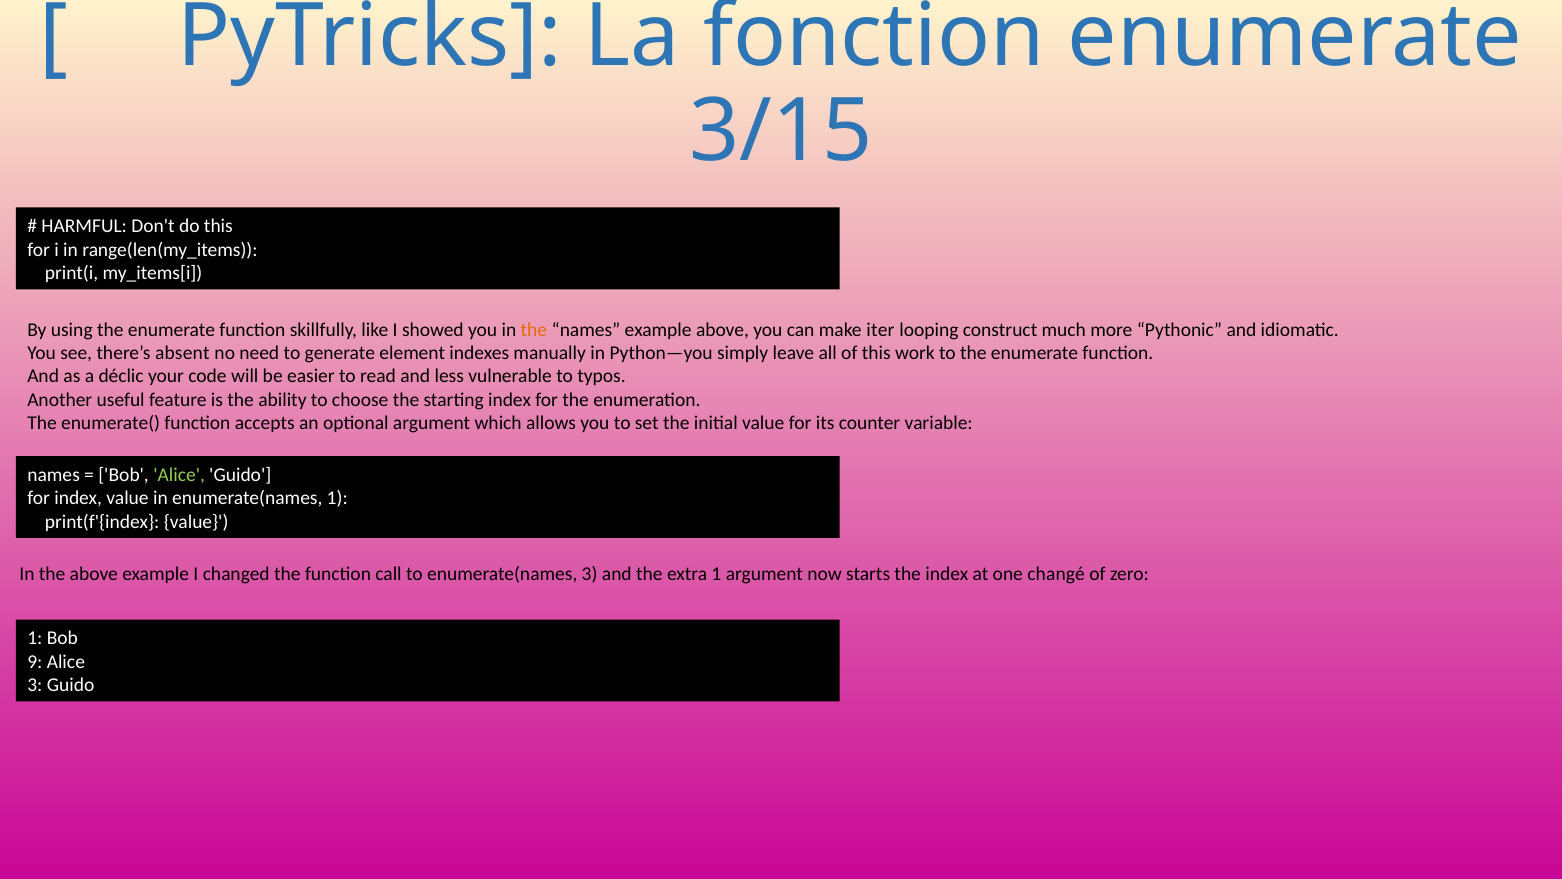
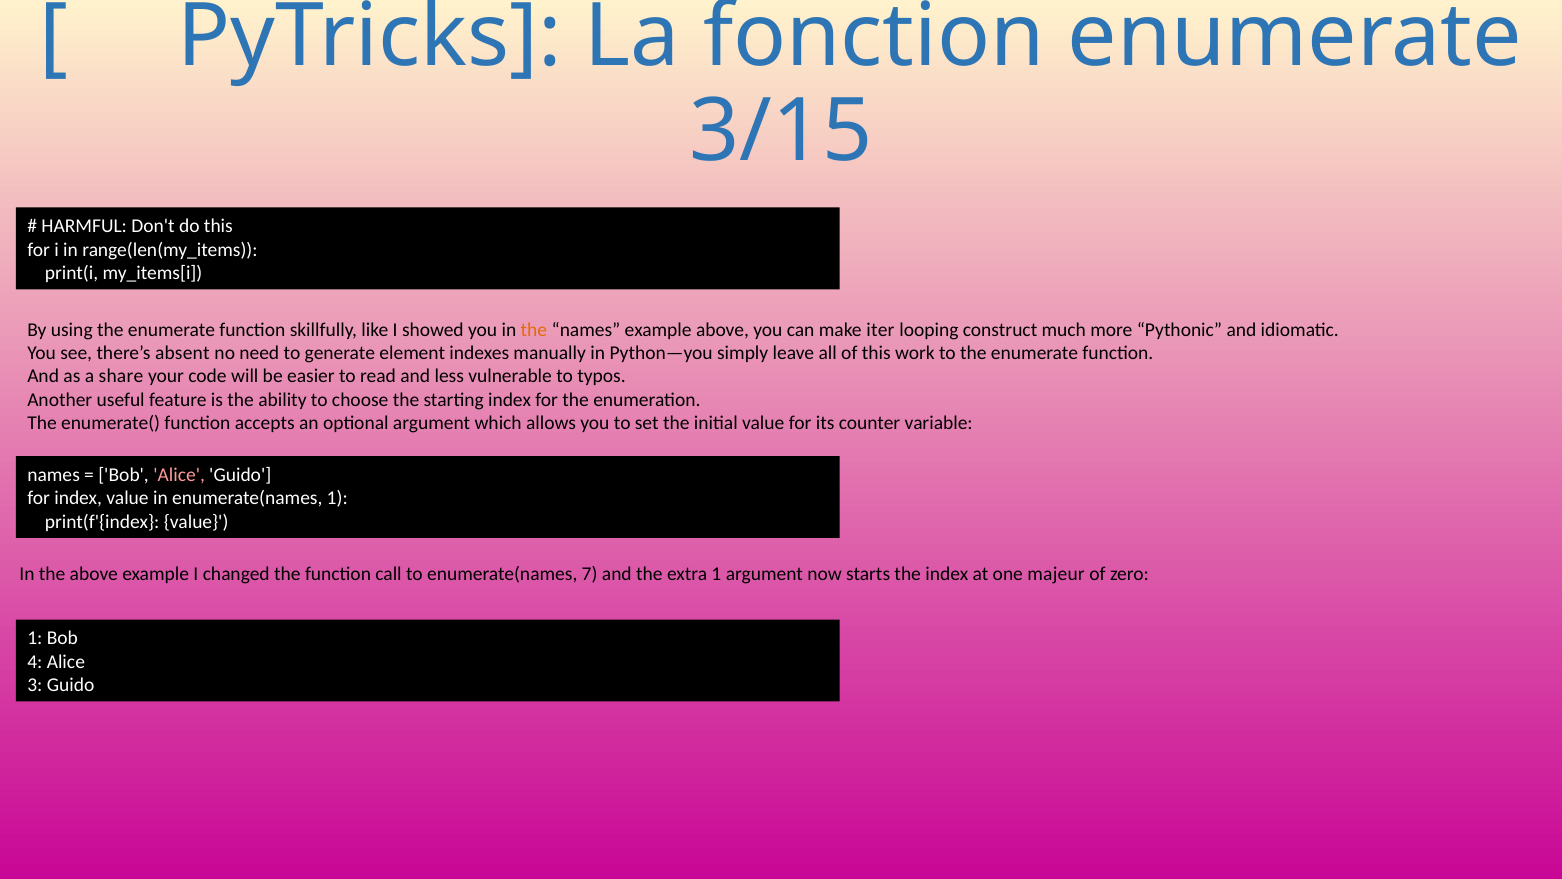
déclic: déclic -> share
Alice at (179, 475) colour: light green -> pink
enumerate(names 3: 3 -> 7
changé: changé -> majeur
9: 9 -> 4
